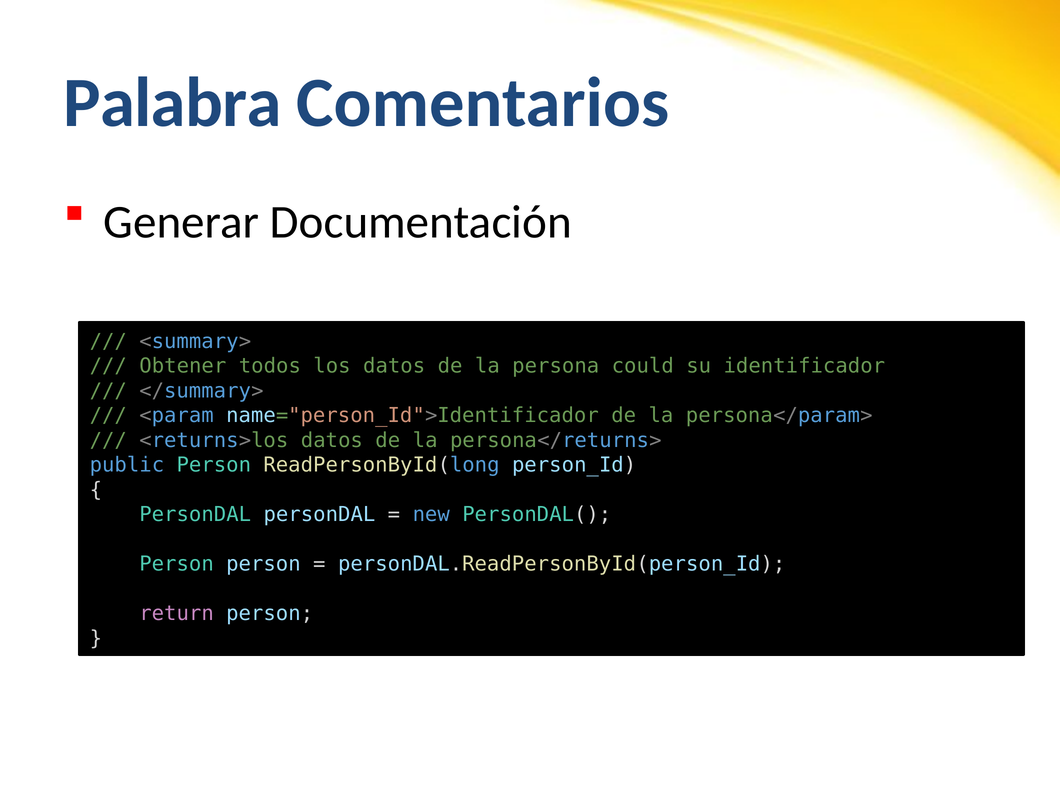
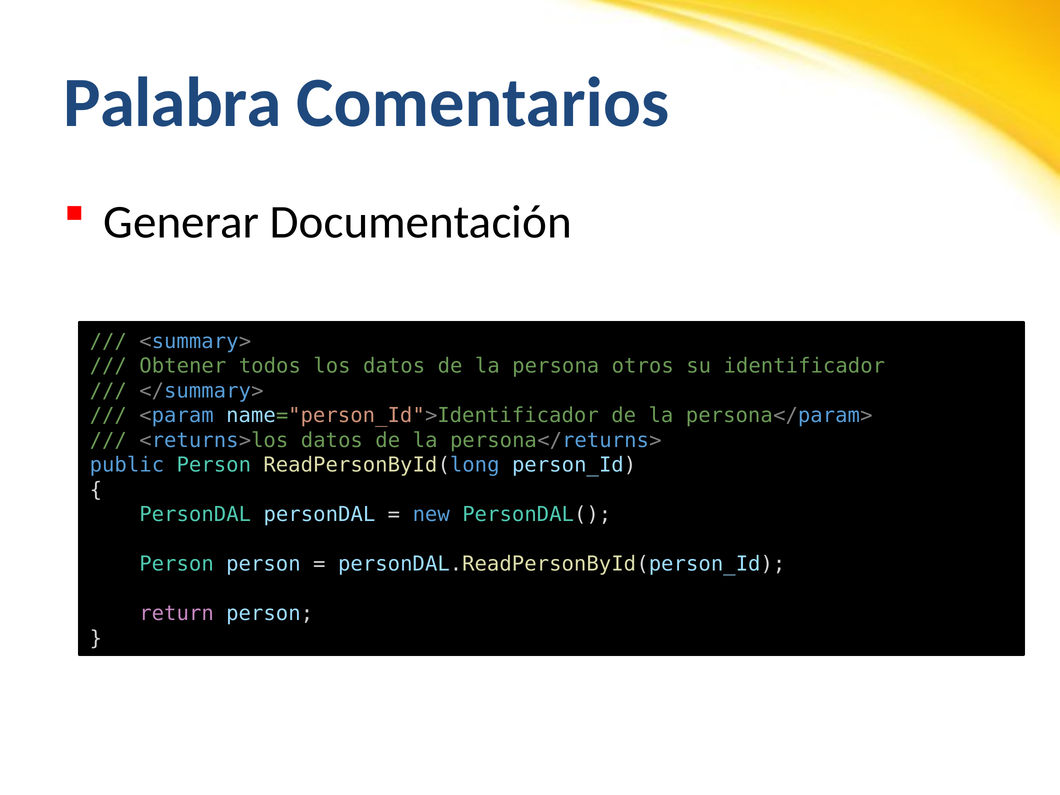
could: could -> otros
